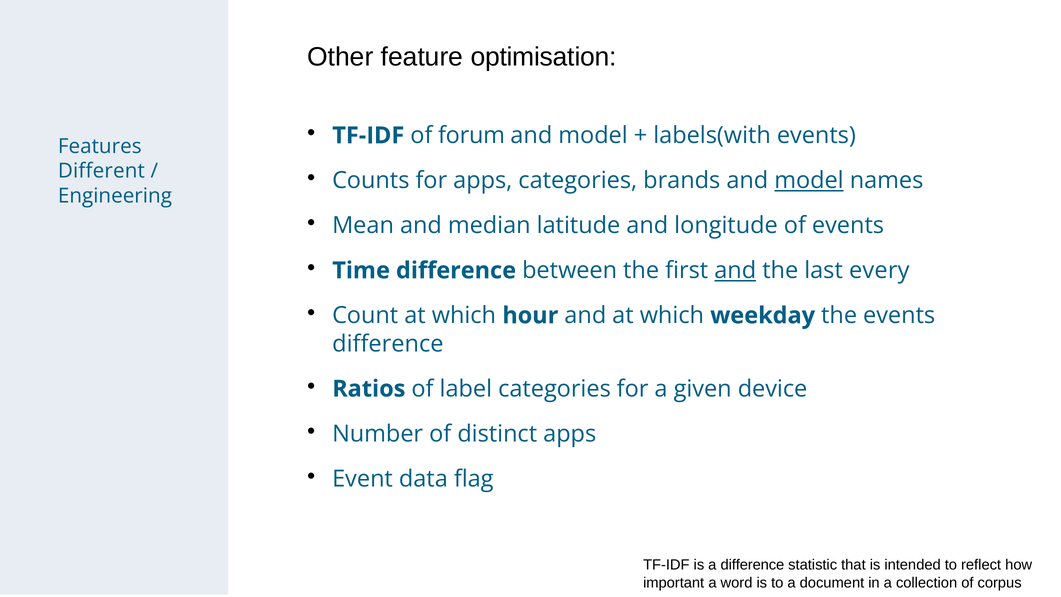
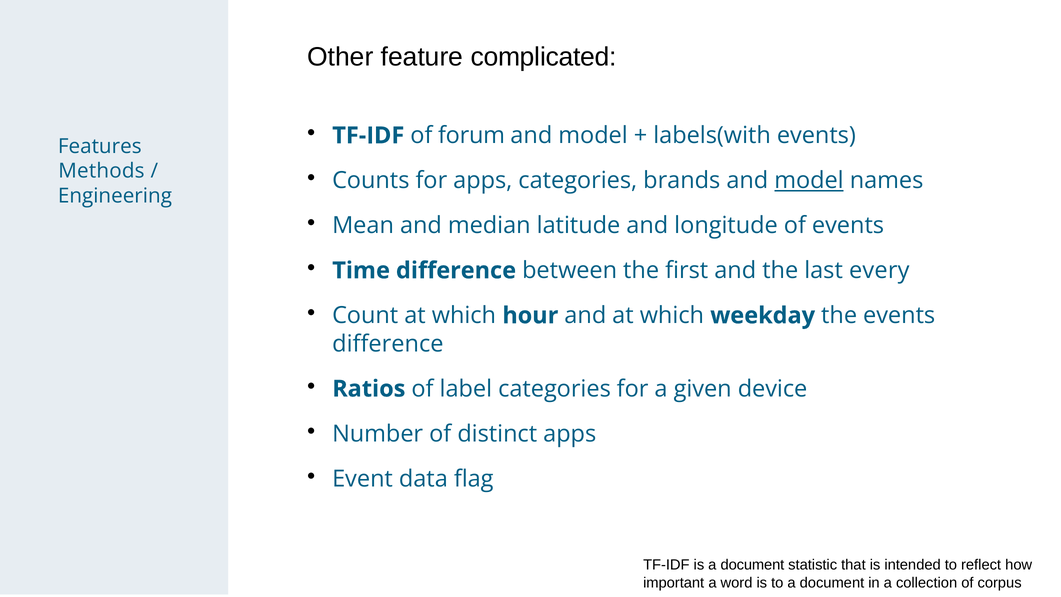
optimisation: optimisation -> complicated
Different: Different -> Methods
and at (735, 270) underline: present -> none
is a difference: difference -> document
